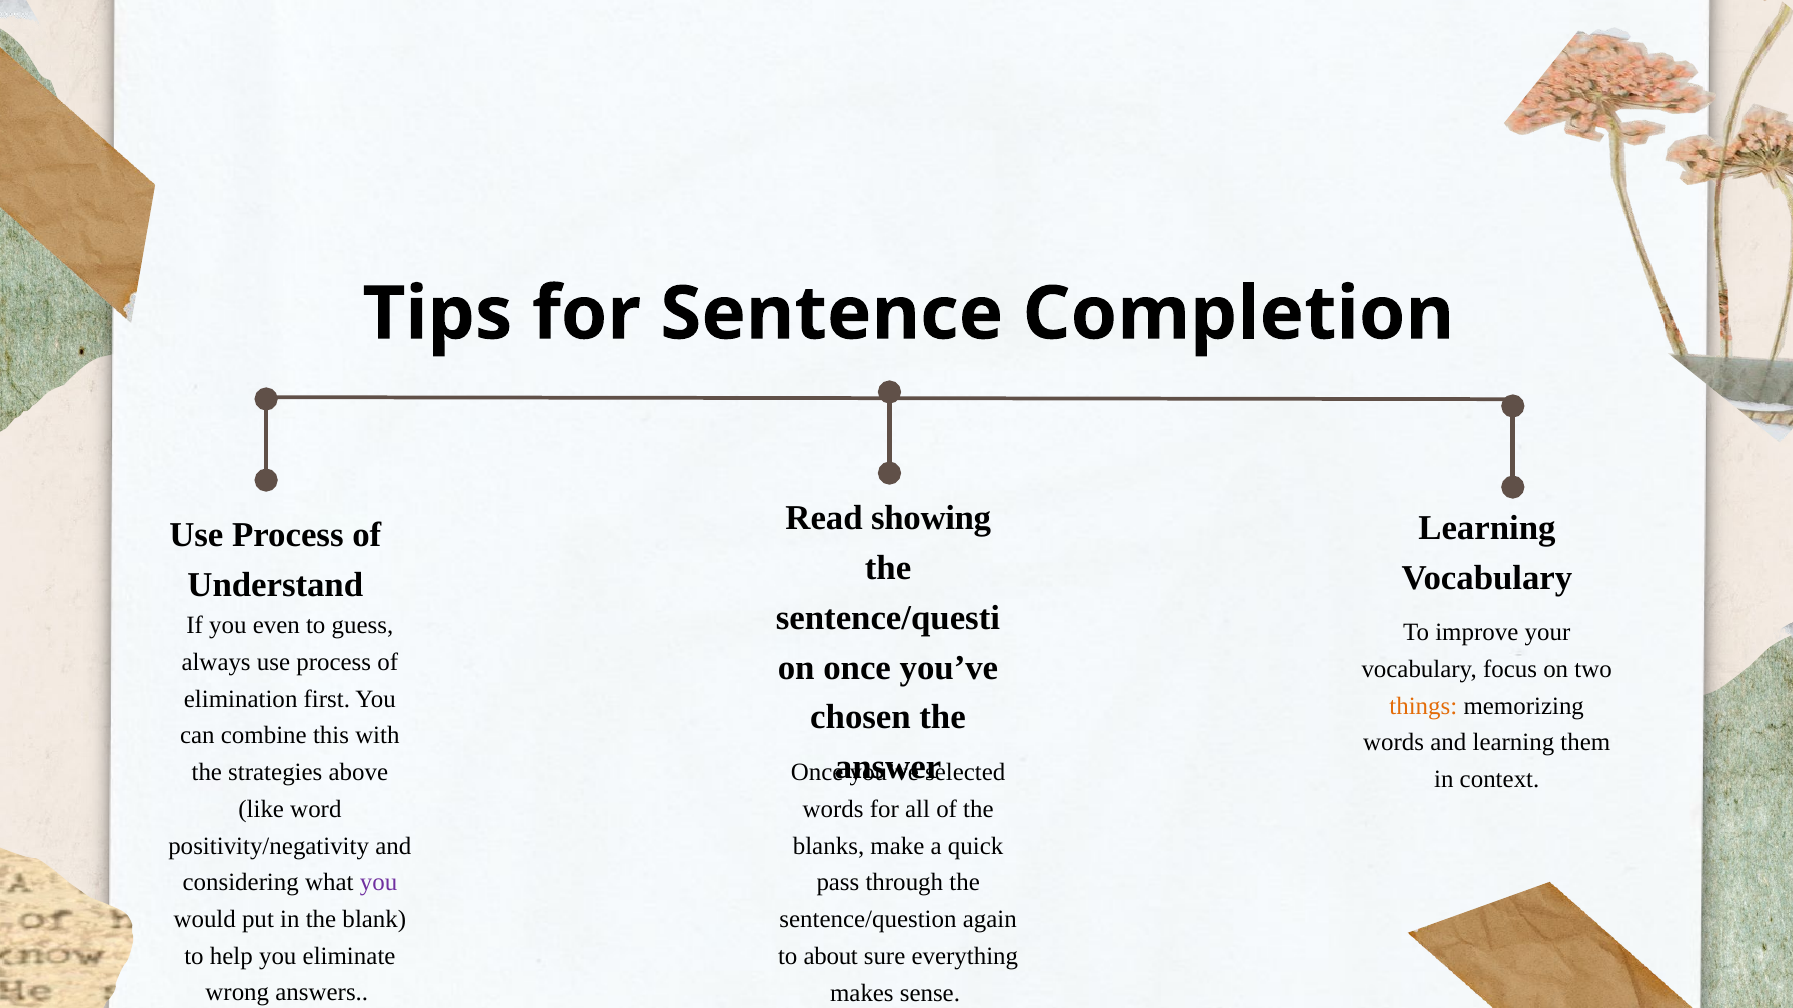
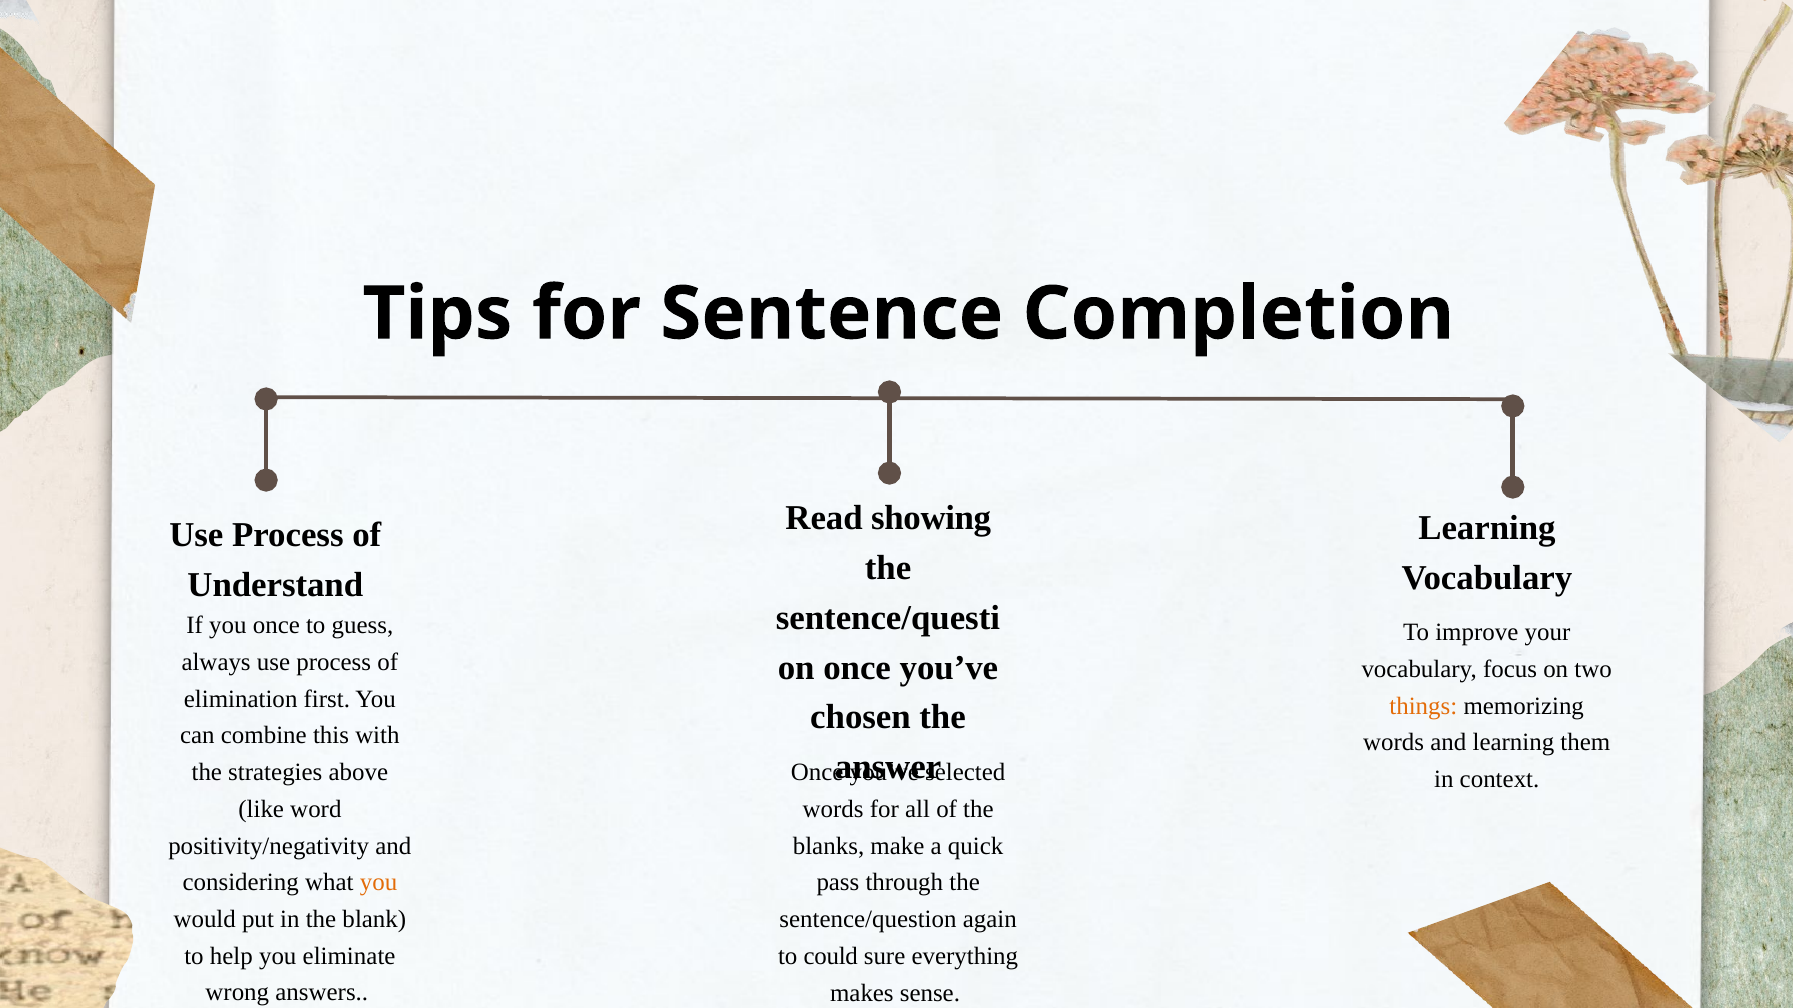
you even: even -> once
you at (379, 883) colour: purple -> orange
about: about -> could
